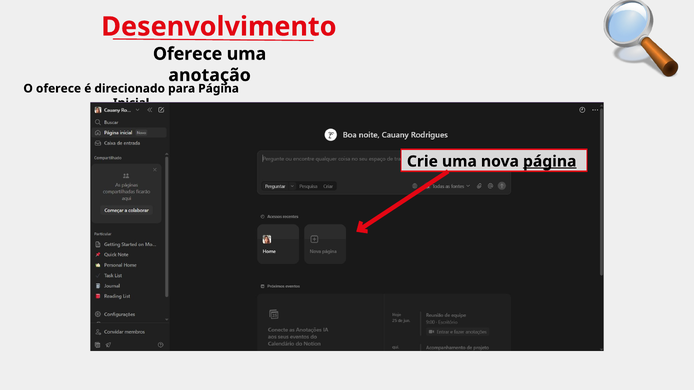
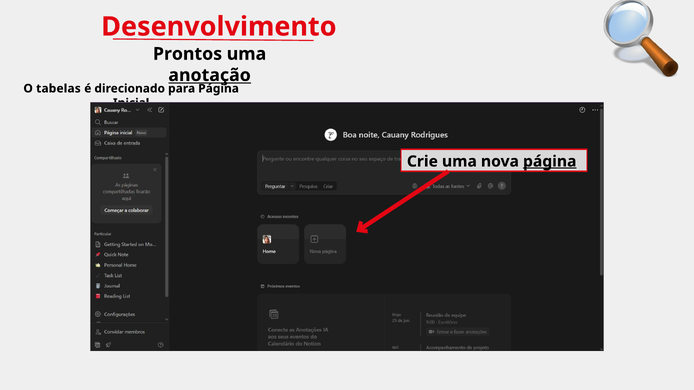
Oferece at (188, 54): Oferece -> Prontos
anotação underline: none -> present
O oferece: oferece -> tabelas
